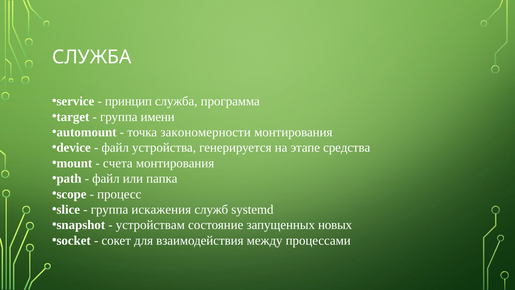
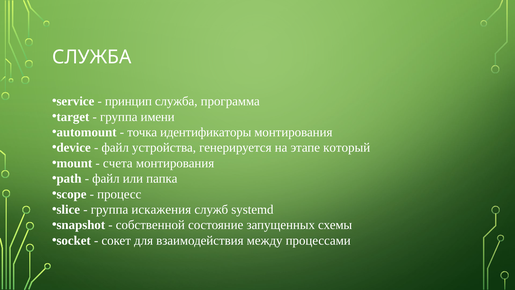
закономерности: закономерности -> идентификаторы
средства: средства -> который
устройствам: устройствам -> собственной
новых: новых -> схемы
